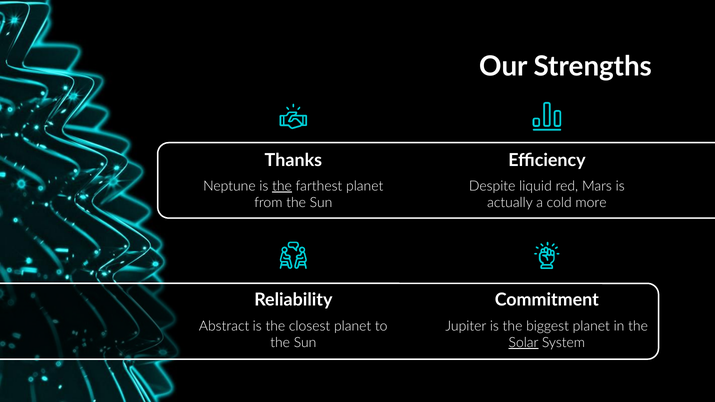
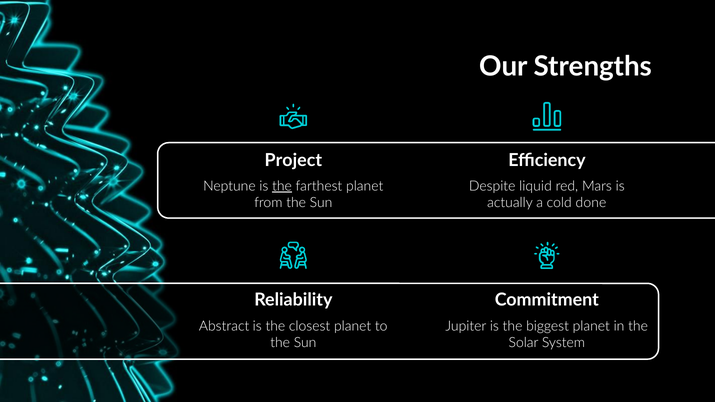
Thanks: Thanks -> Project
more: more -> done
Solar underline: present -> none
